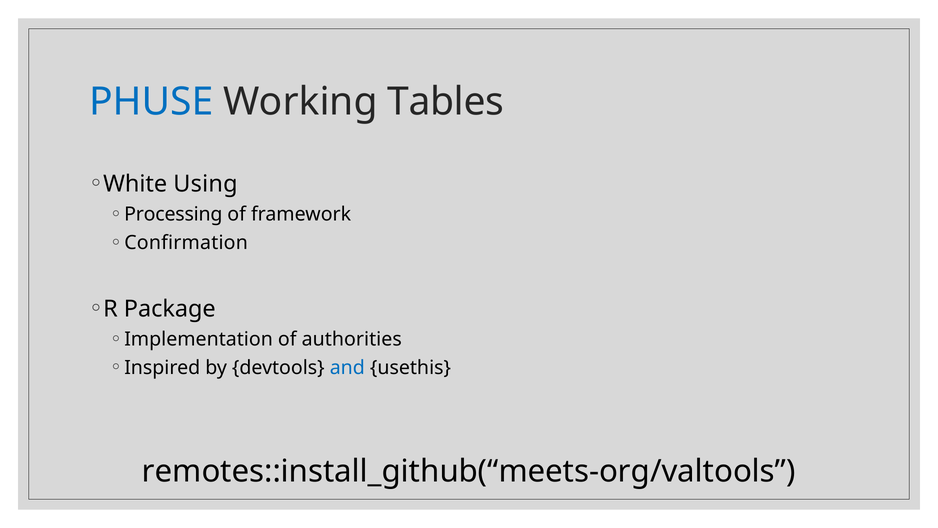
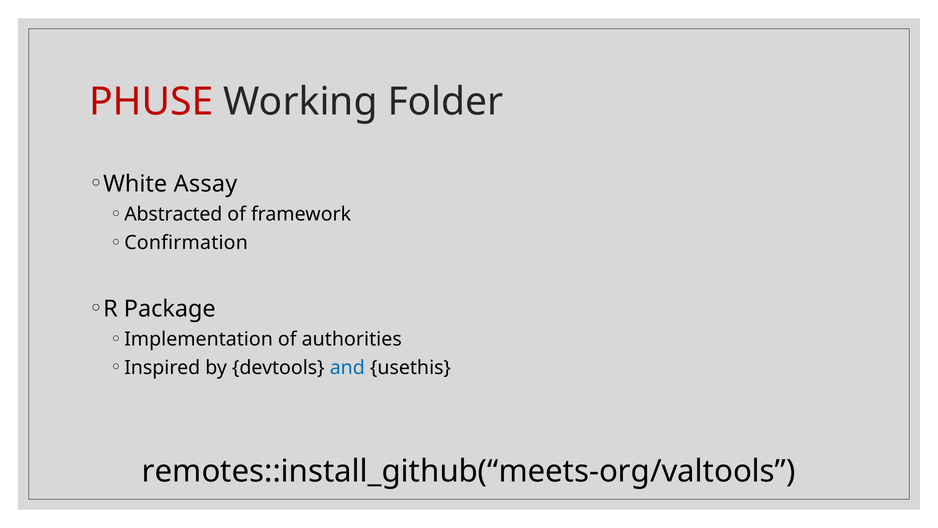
PHUSE colour: blue -> red
Tables: Tables -> Folder
Using: Using -> Assay
Processing: Processing -> Abstracted
